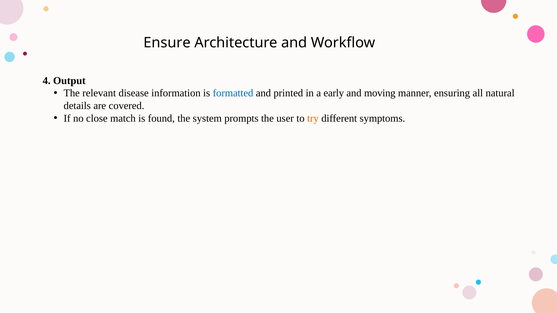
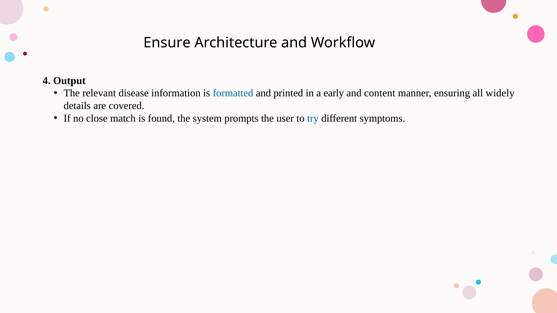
moving: moving -> content
natural: natural -> widely
try colour: orange -> blue
